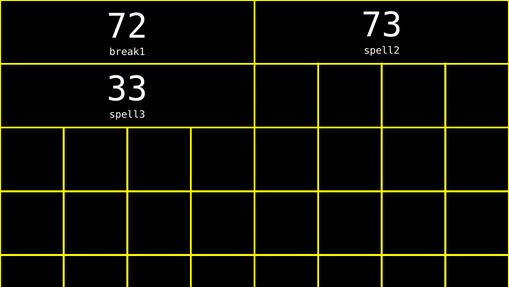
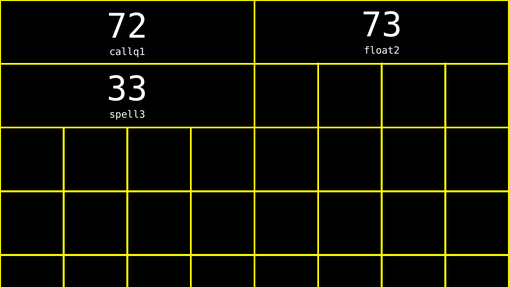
spell2: spell2 -> float2
break1: break1 -> callq1
